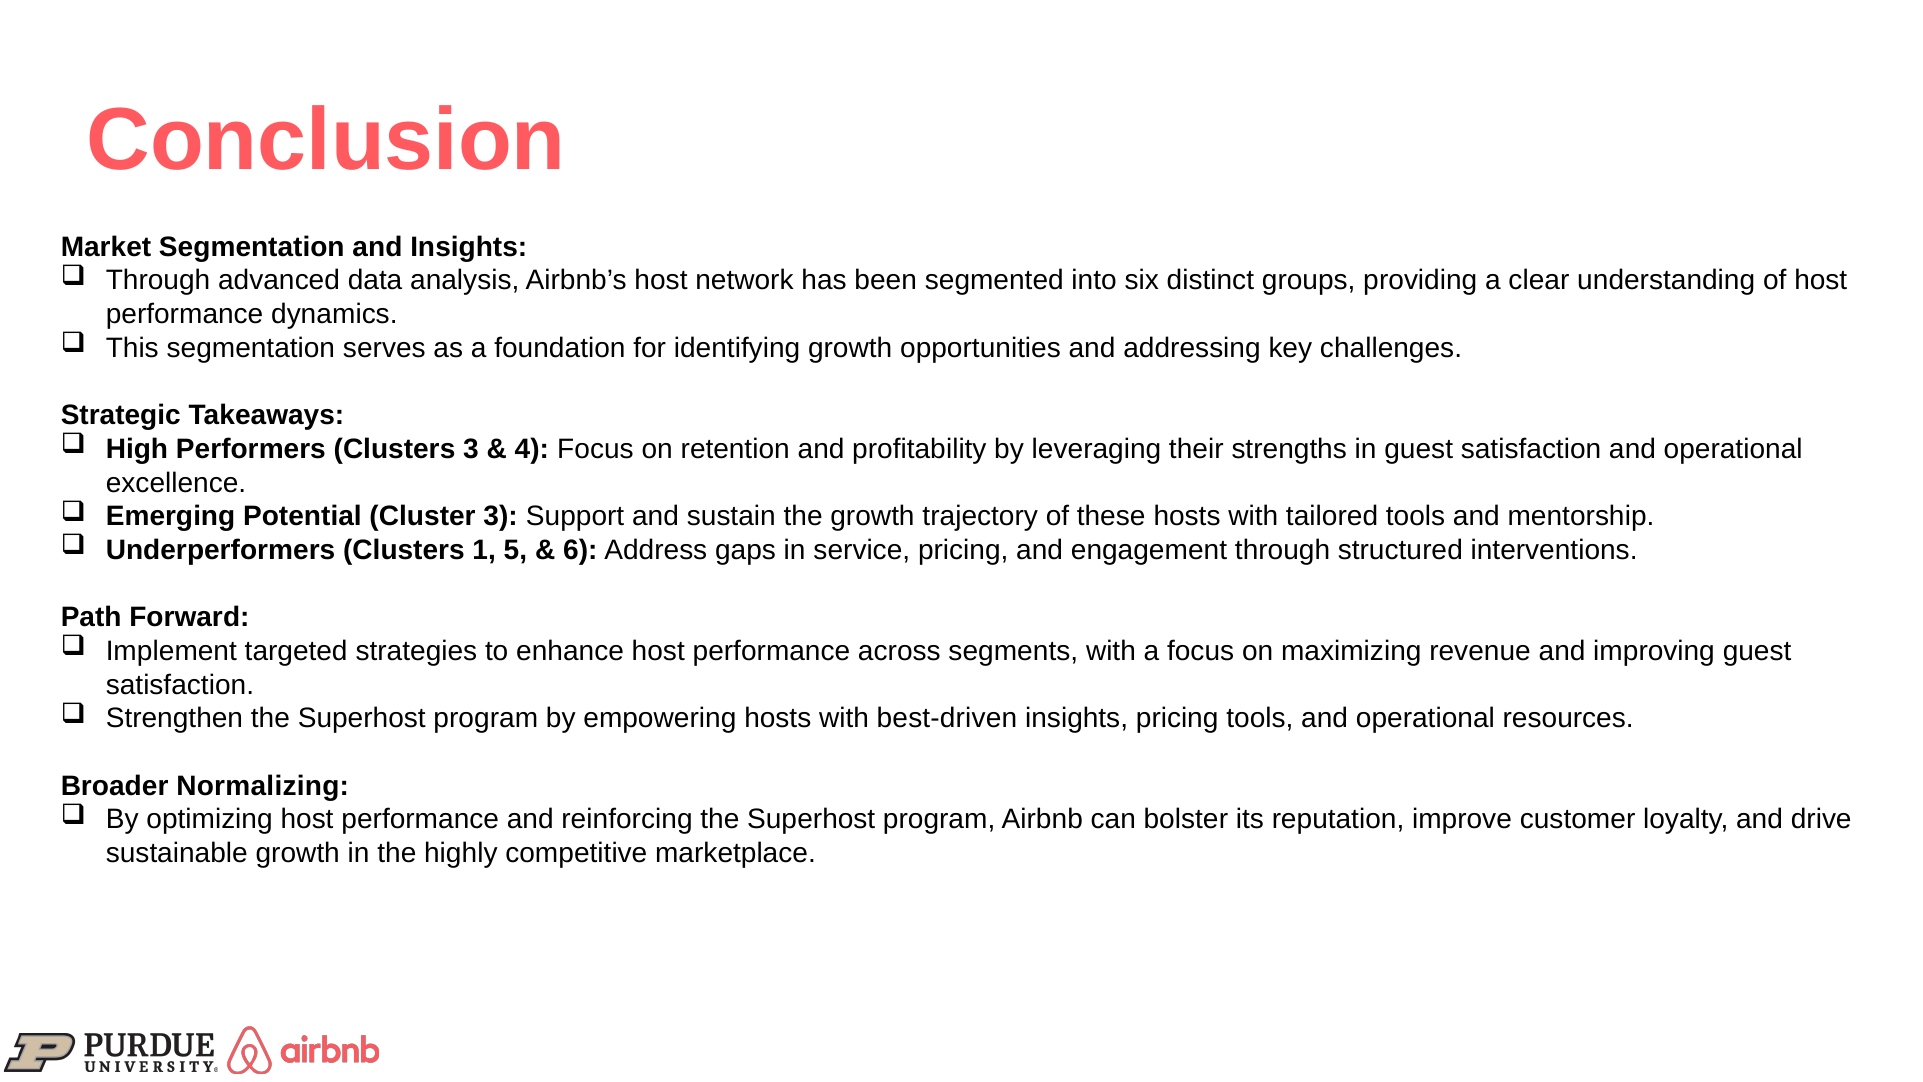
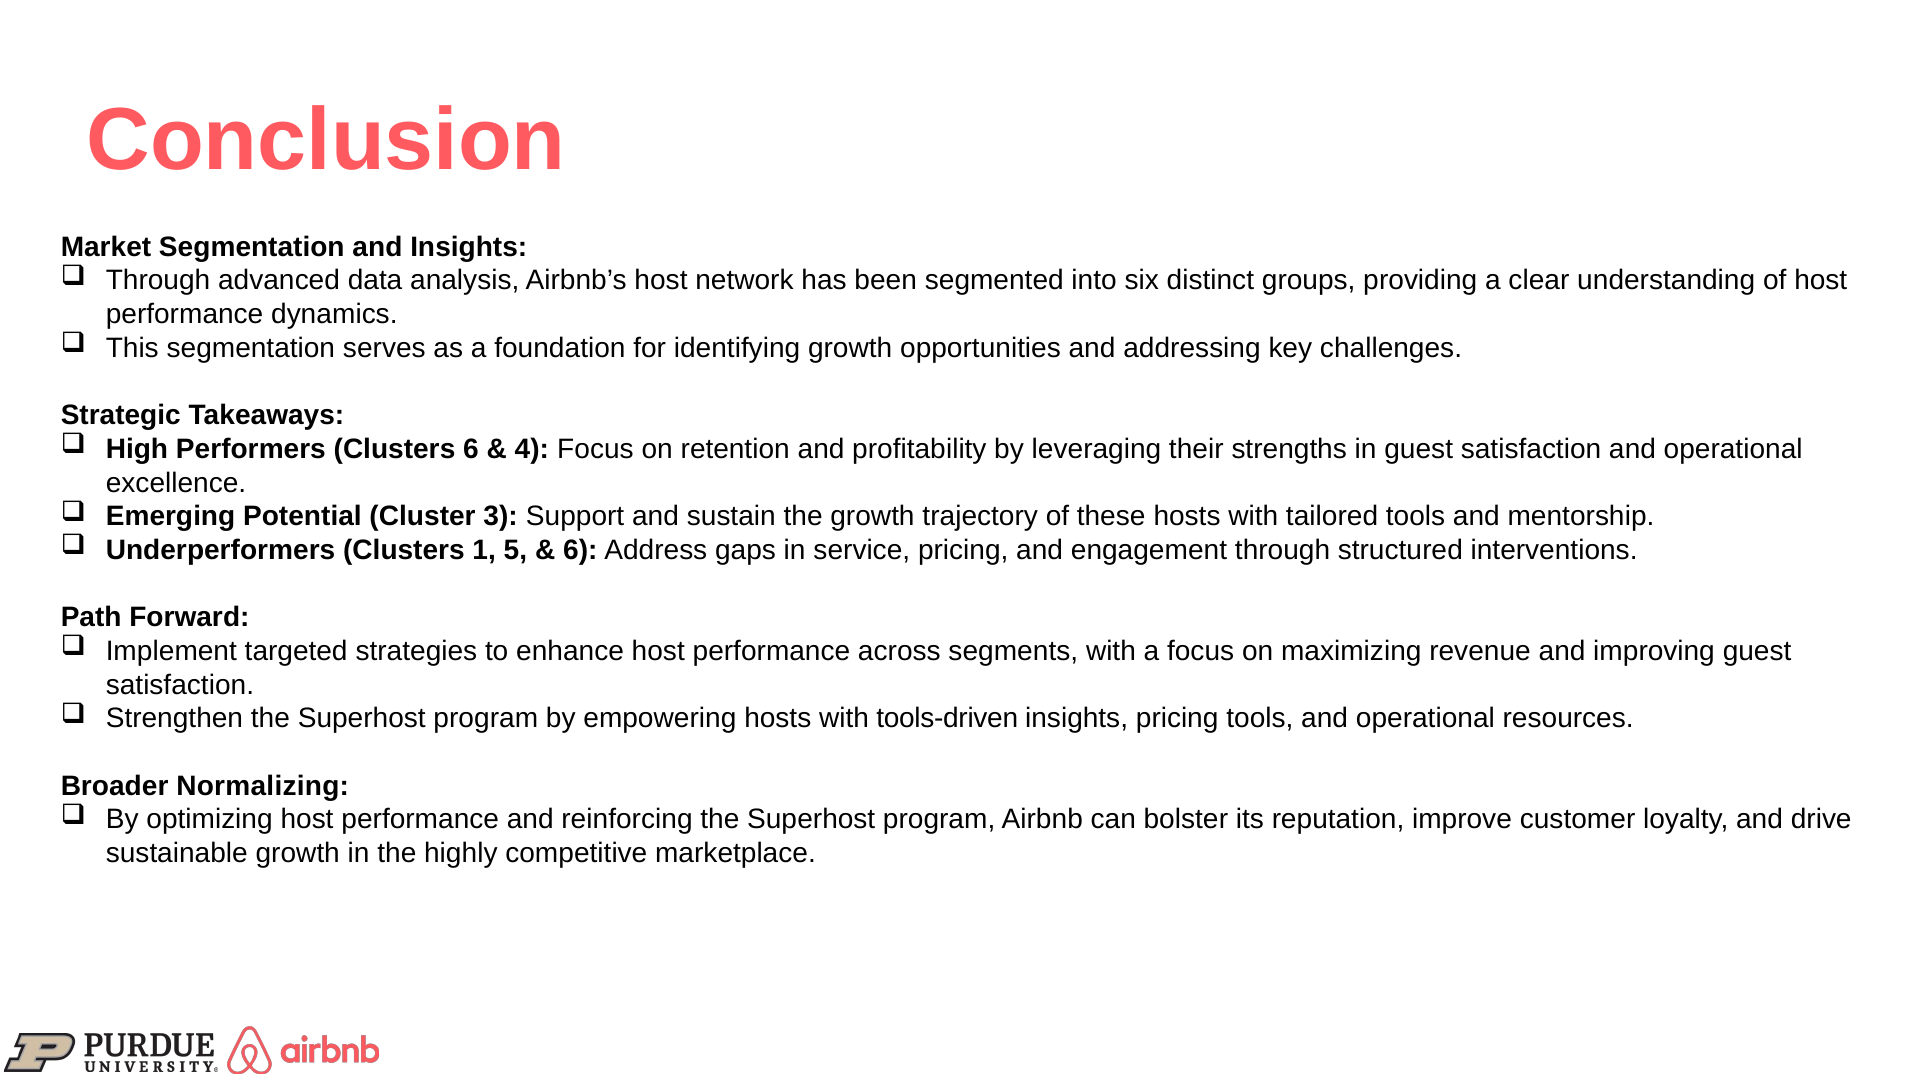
Clusters 3: 3 -> 6
best-driven: best-driven -> tools-driven
